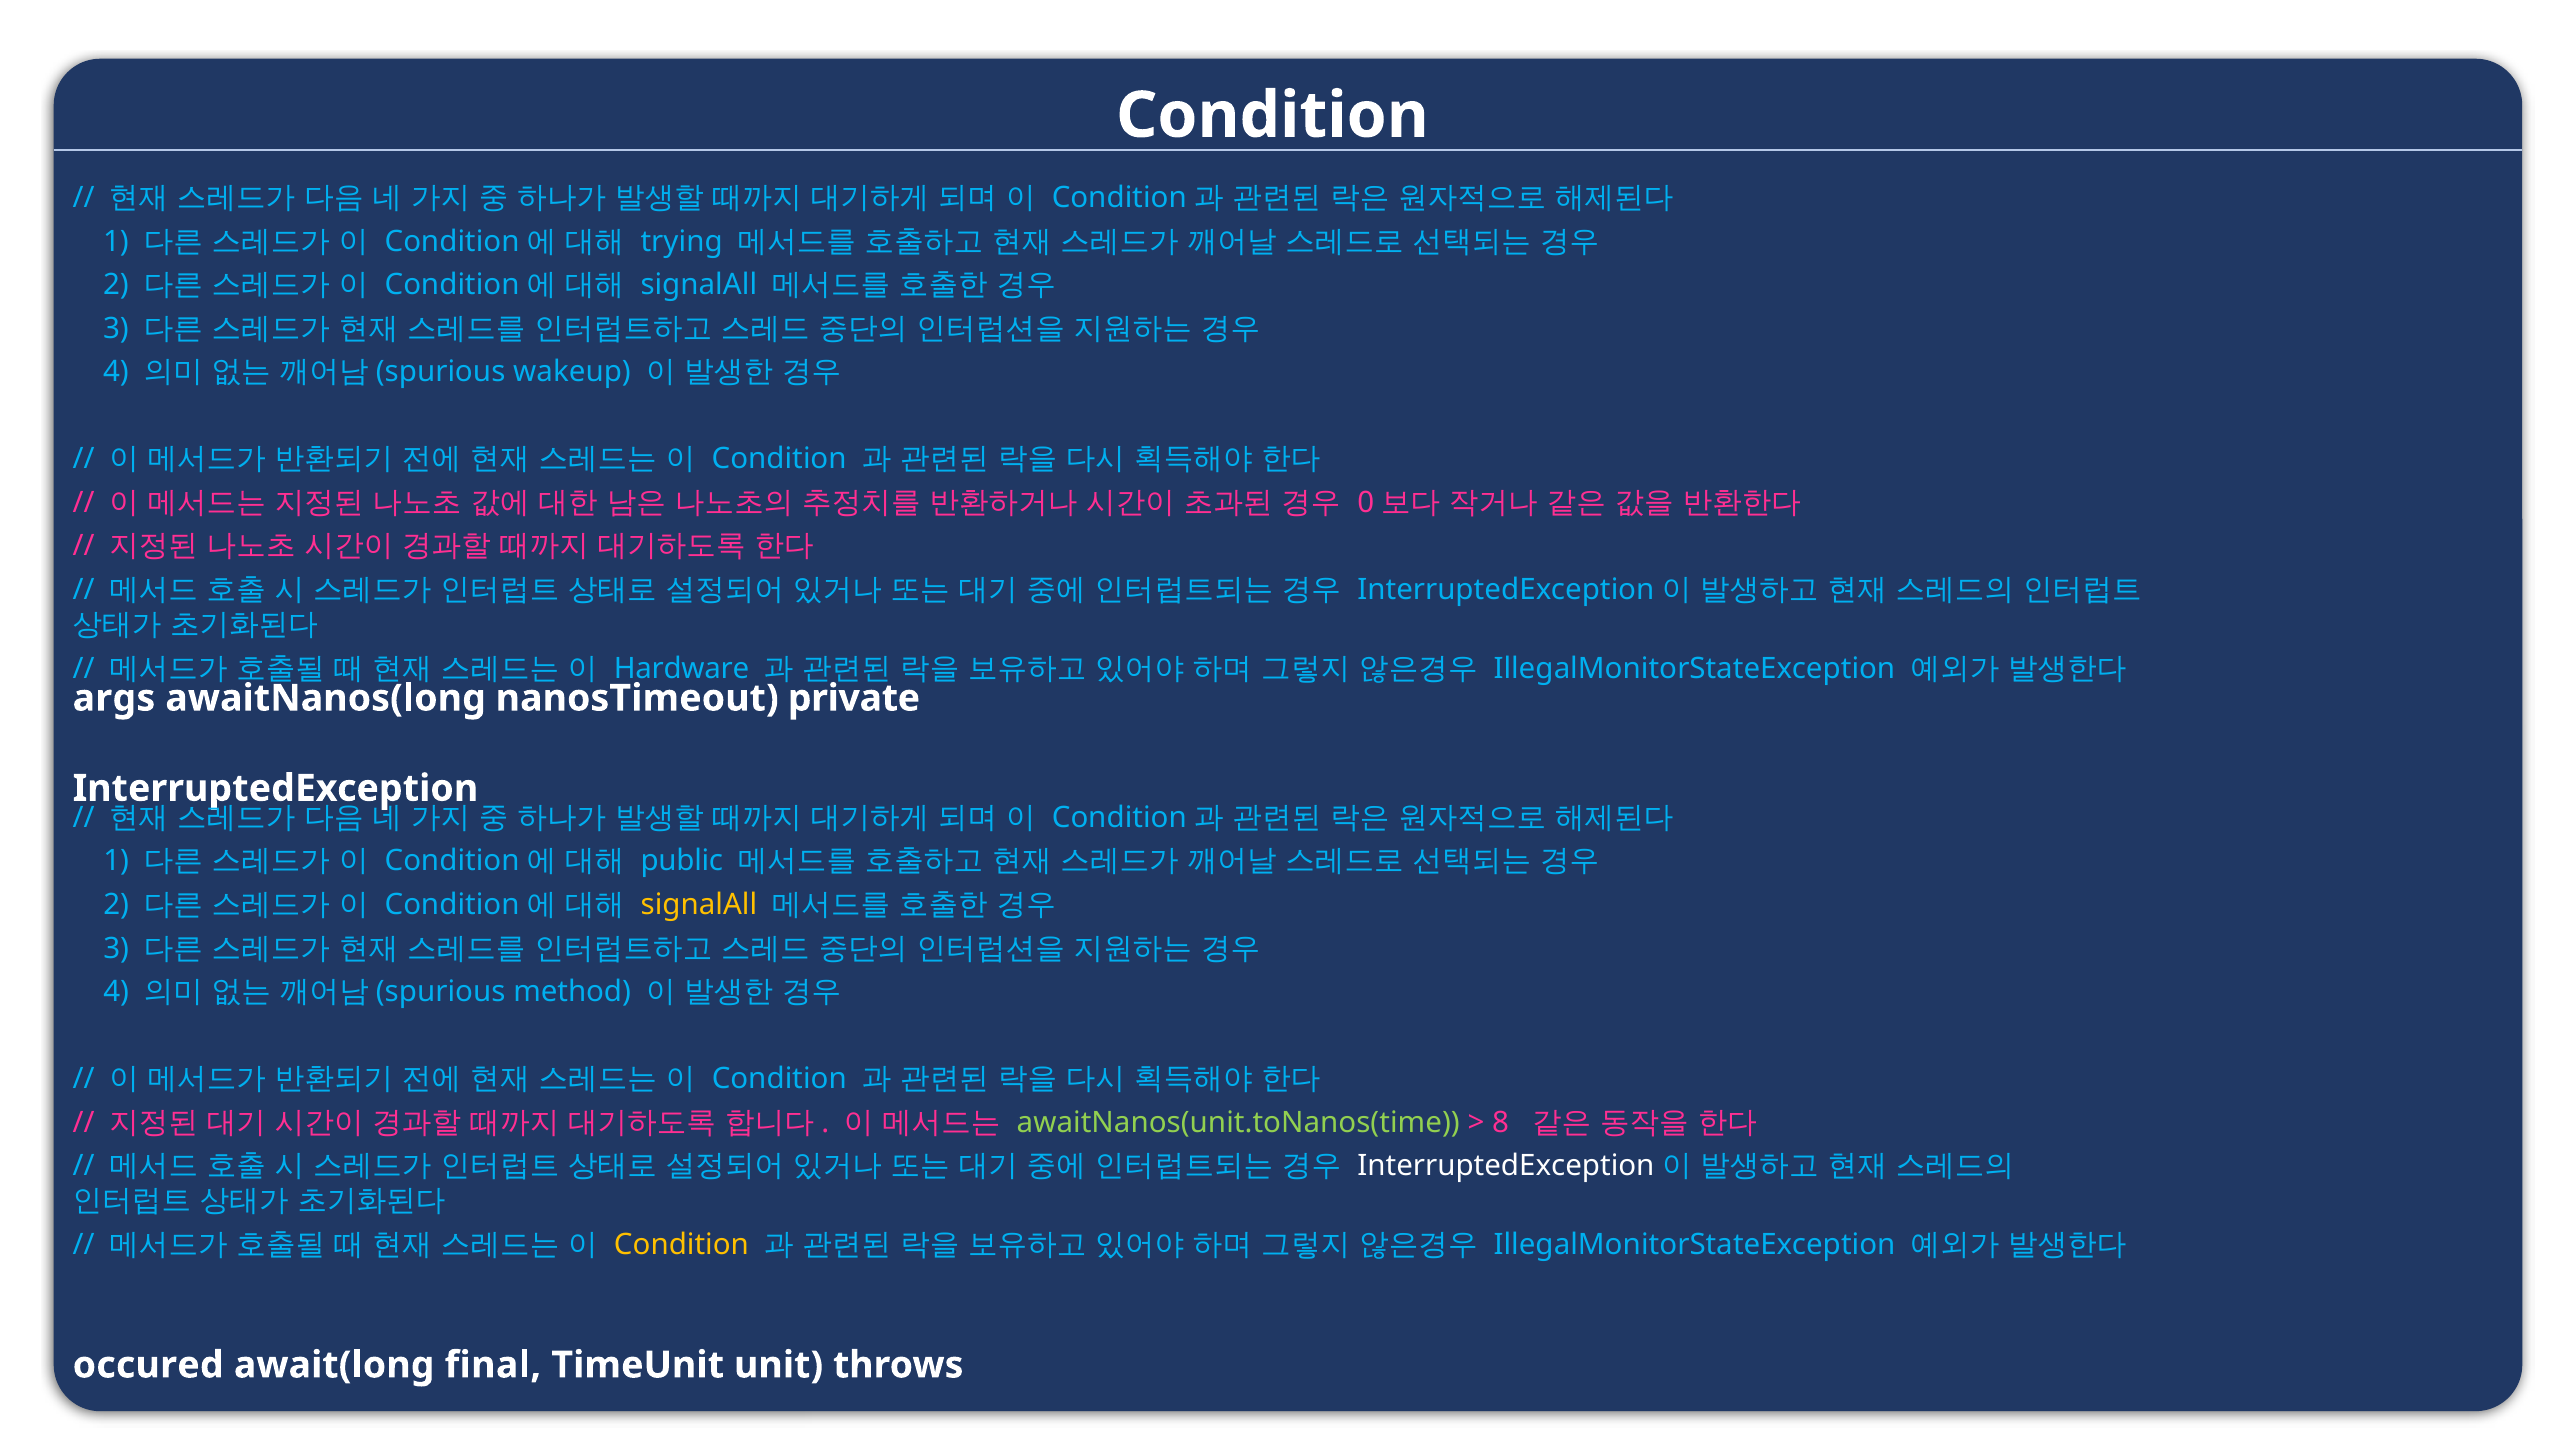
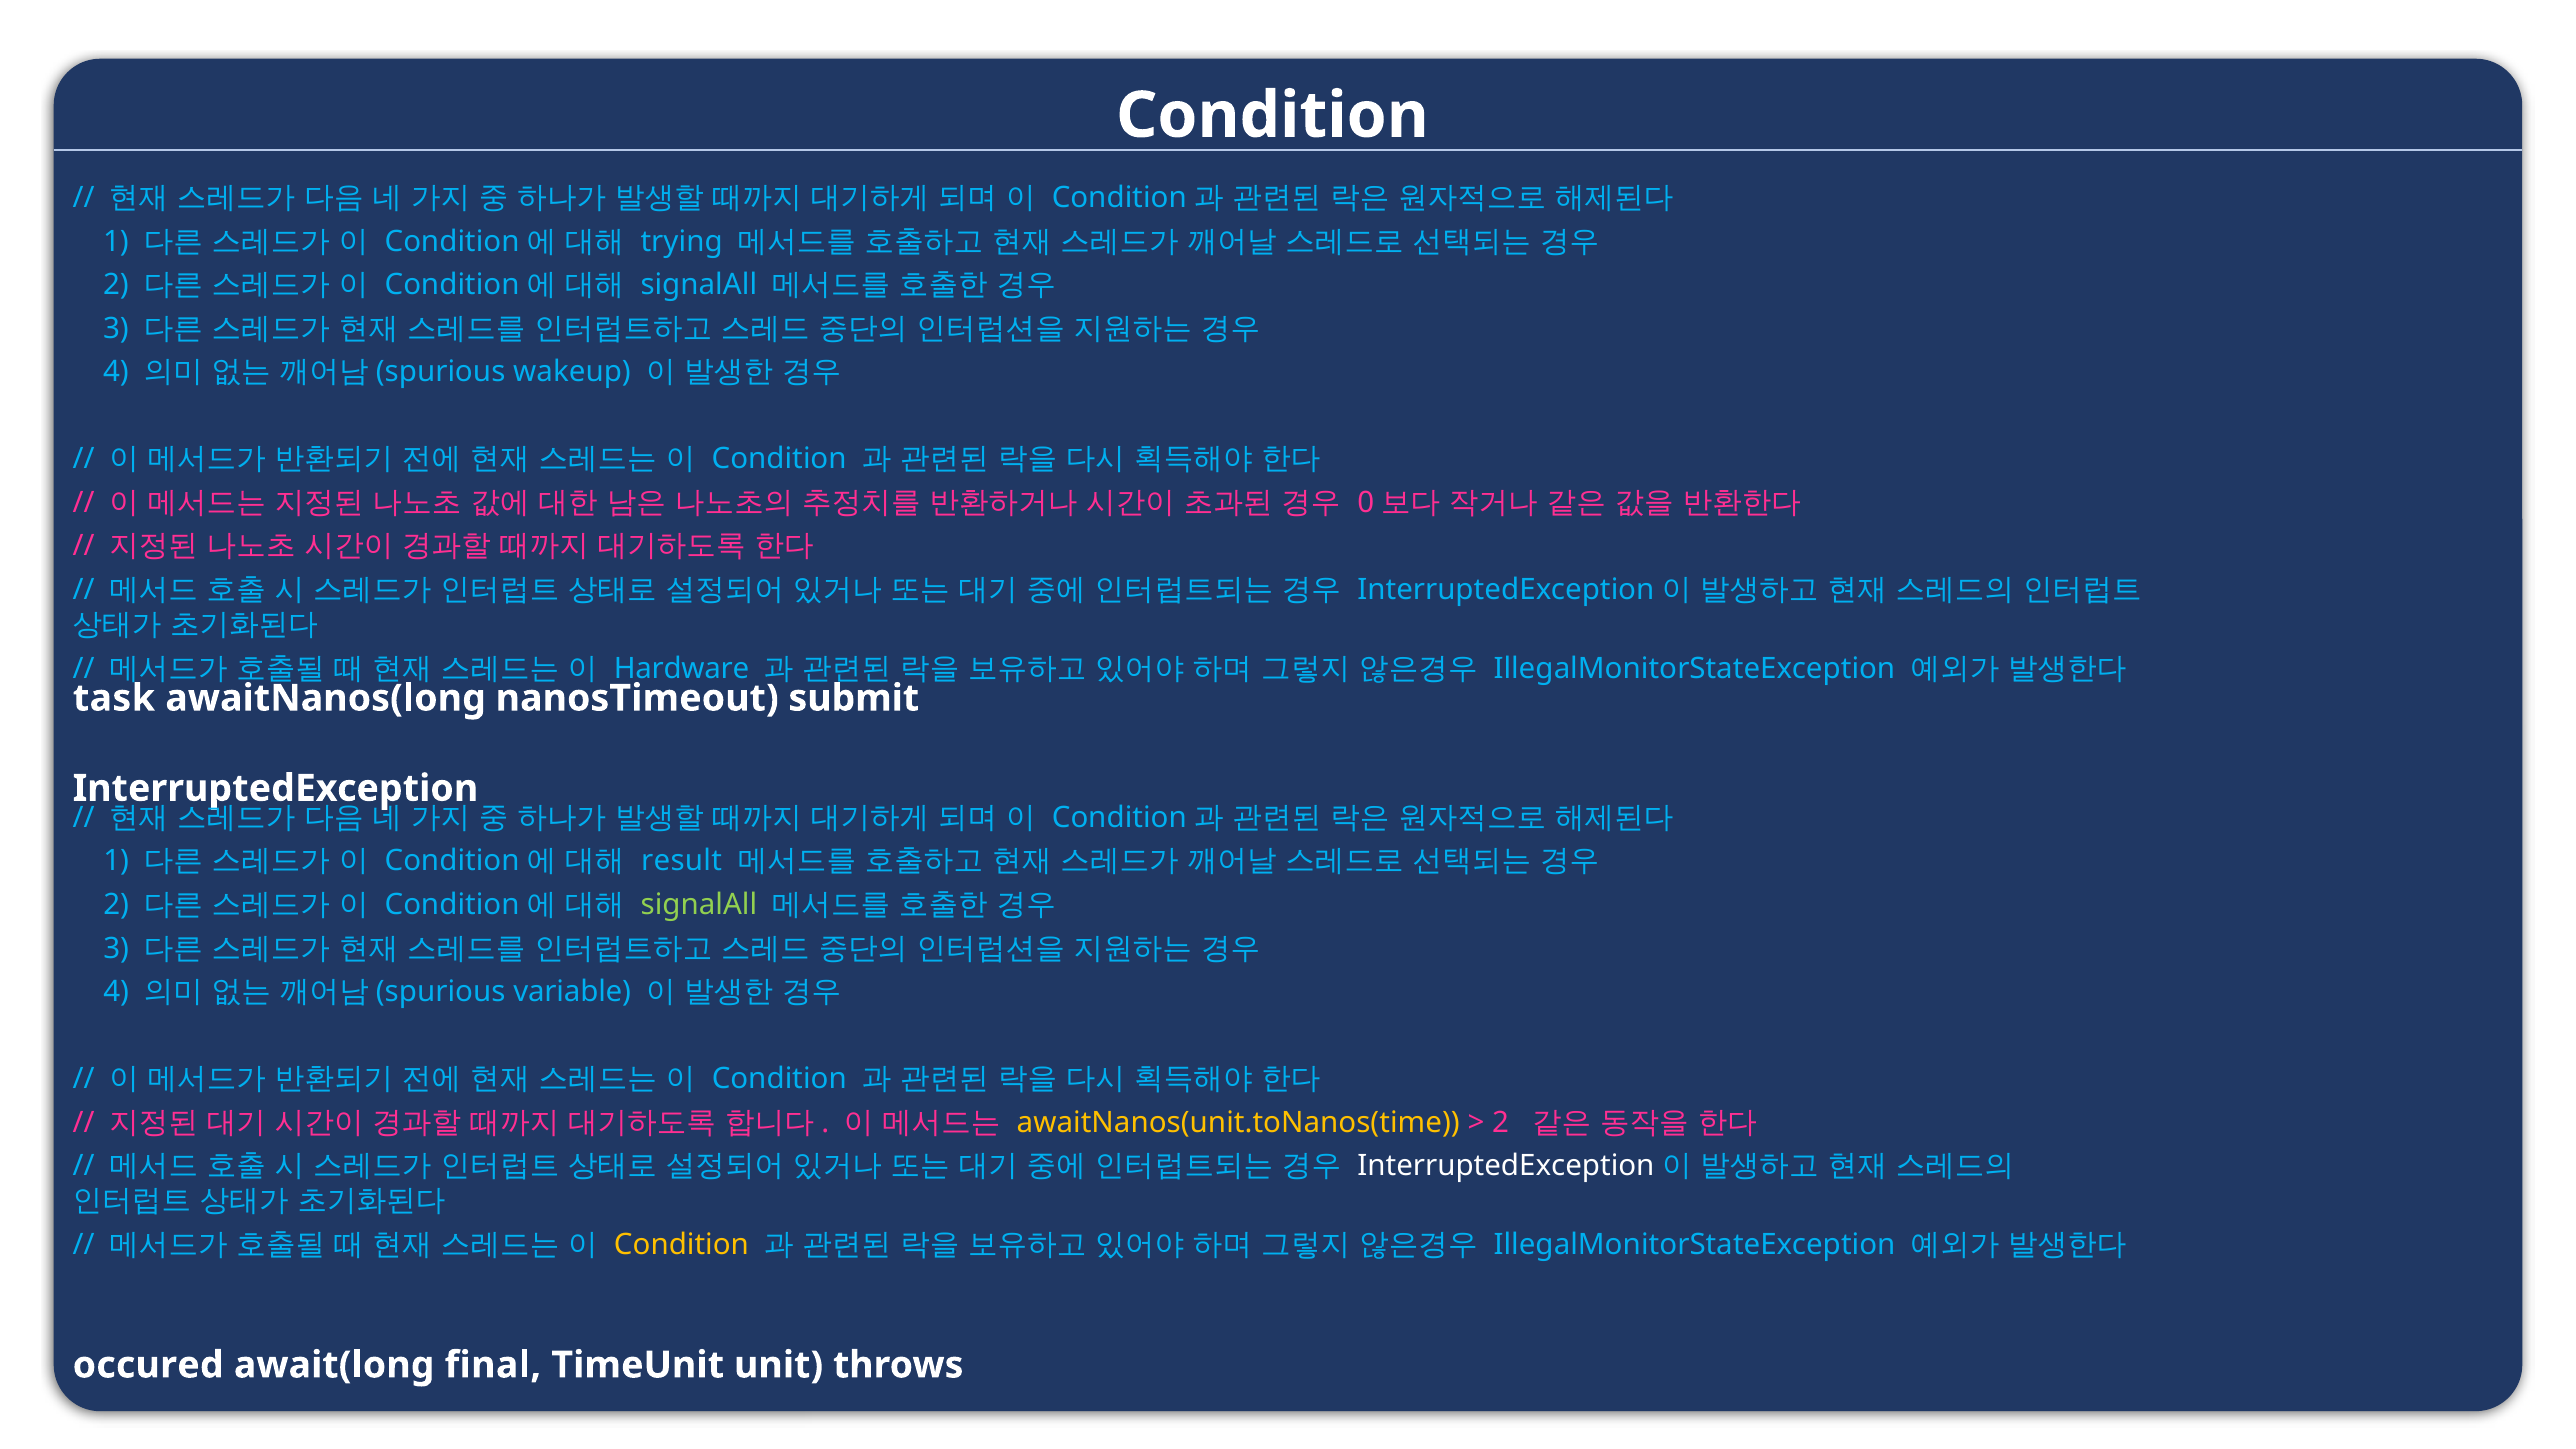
args: args -> task
private: private -> submit
public: public -> result
signalAll at (699, 905) colour: yellow -> light green
method: method -> variable
awaitNanos(unit.toNanos(time colour: light green -> yellow
8 at (1501, 1122): 8 -> 2
